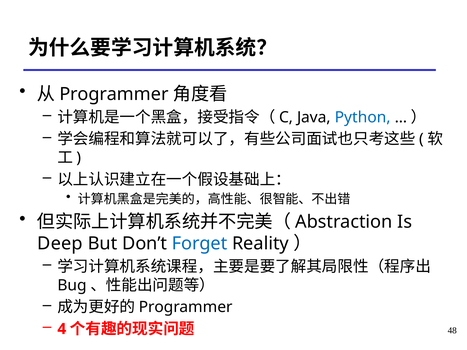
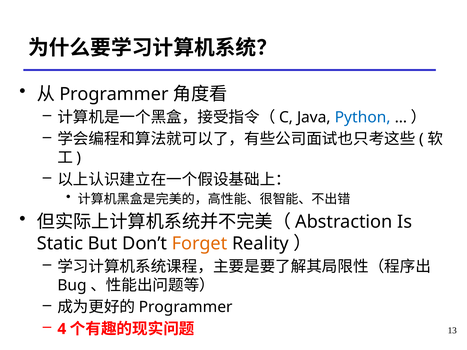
Deep: Deep -> Static
Forget colour: blue -> orange
48: 48 -> 13
